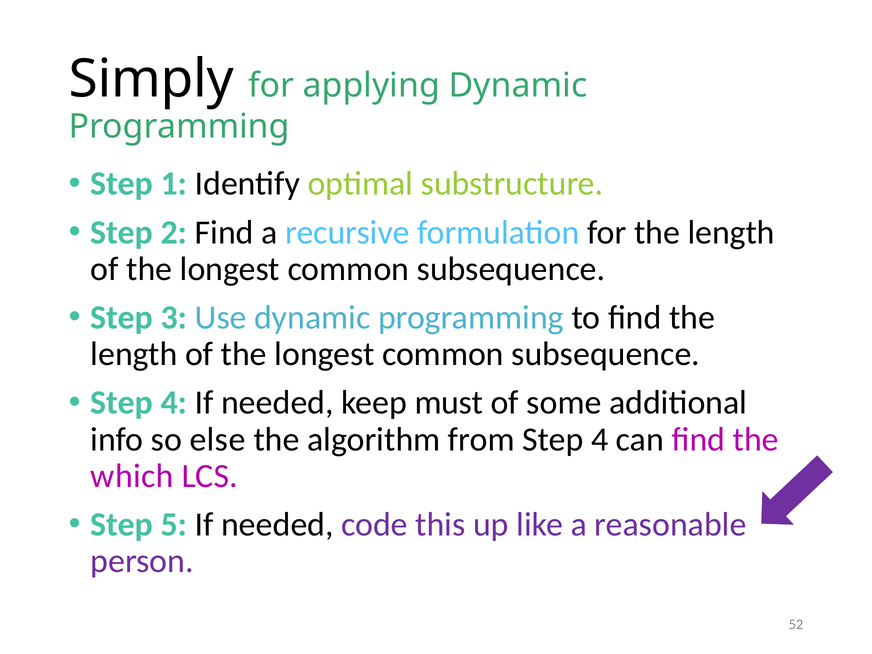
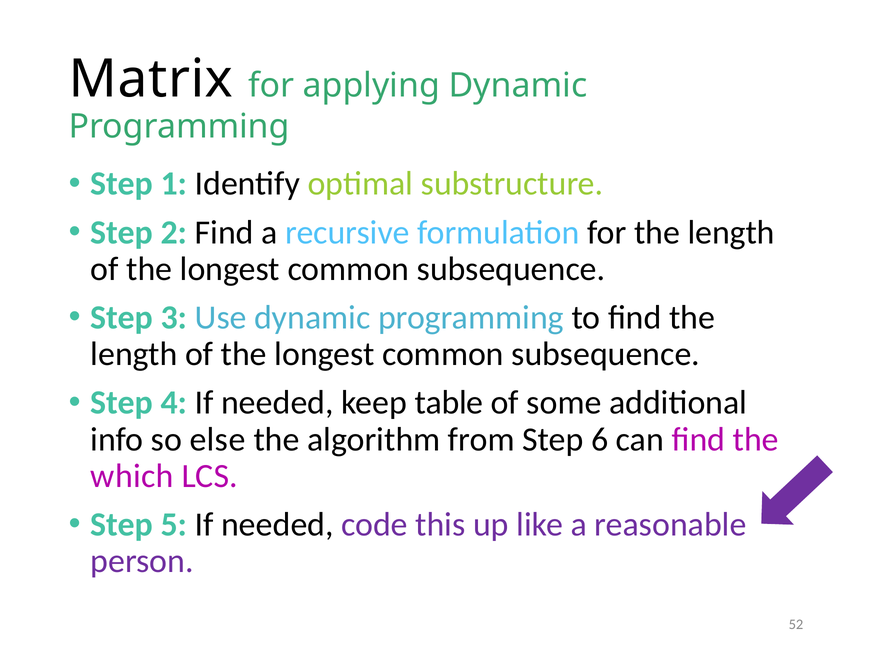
Simply: Simply -> Matrix
must: must -> table
from Step 4: 4 -> 6
